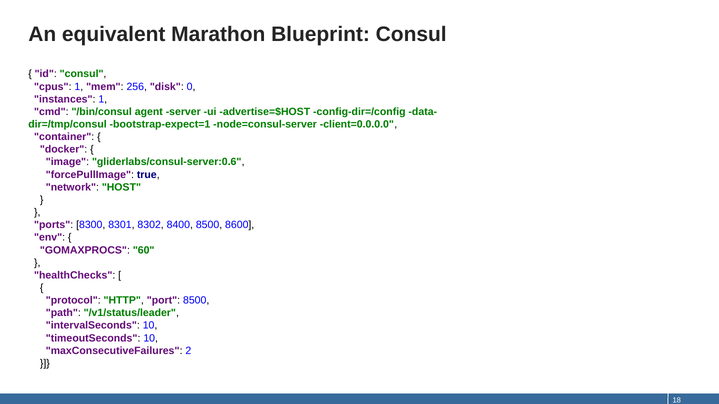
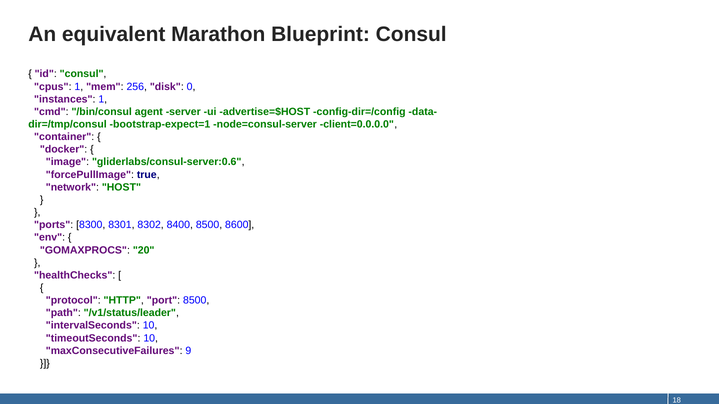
60: 60 -> 20
2: 2 -> 9
